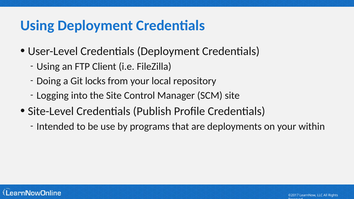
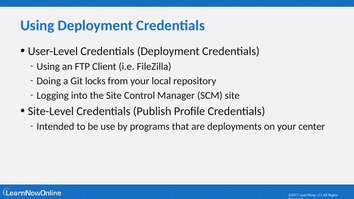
within: within -> center
